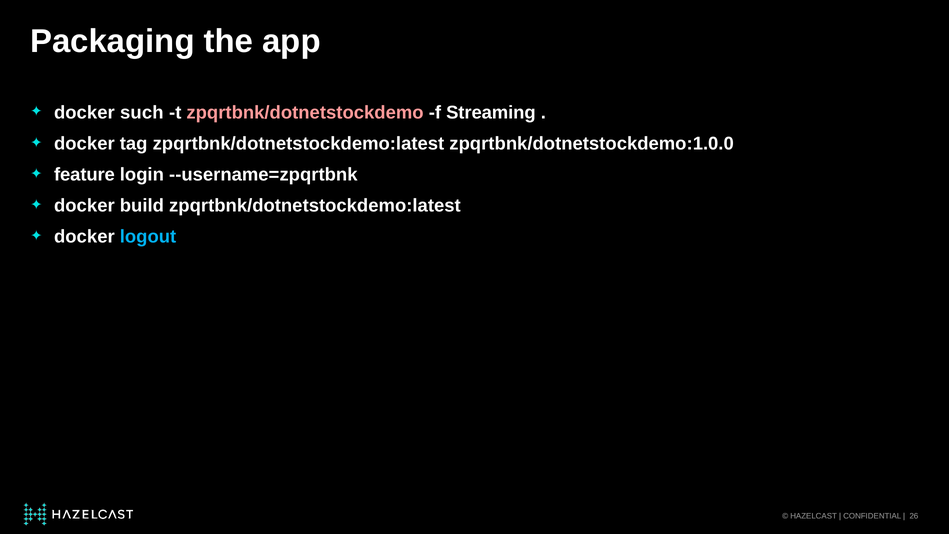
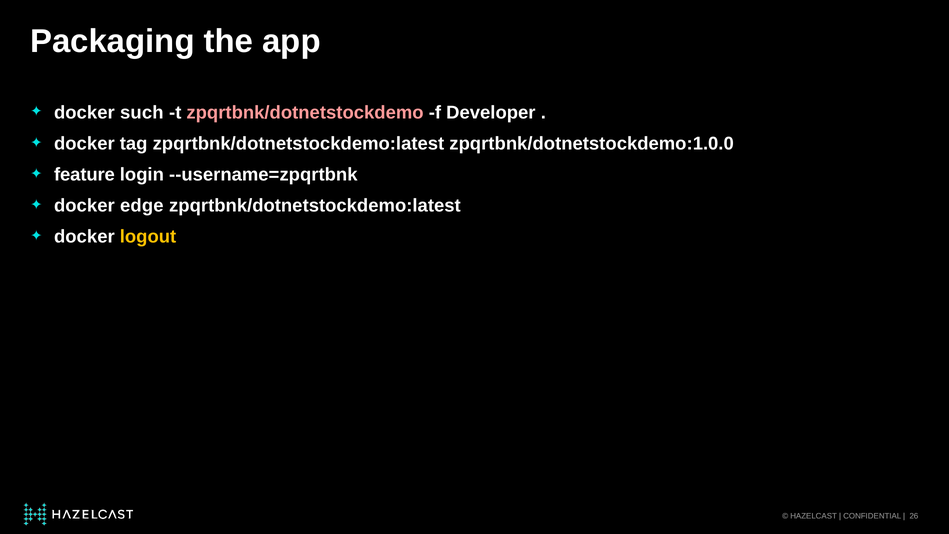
Streaming: Streaming -> Developer
build: build -> edge
logout colour: light blue -> yellow
